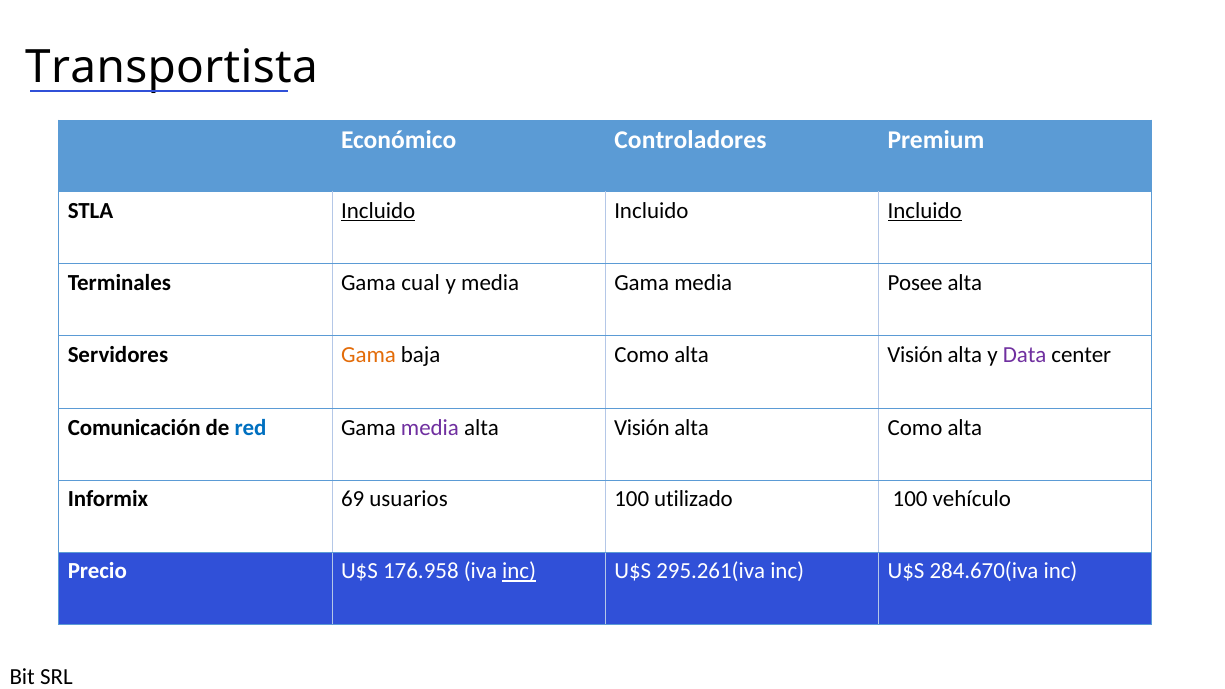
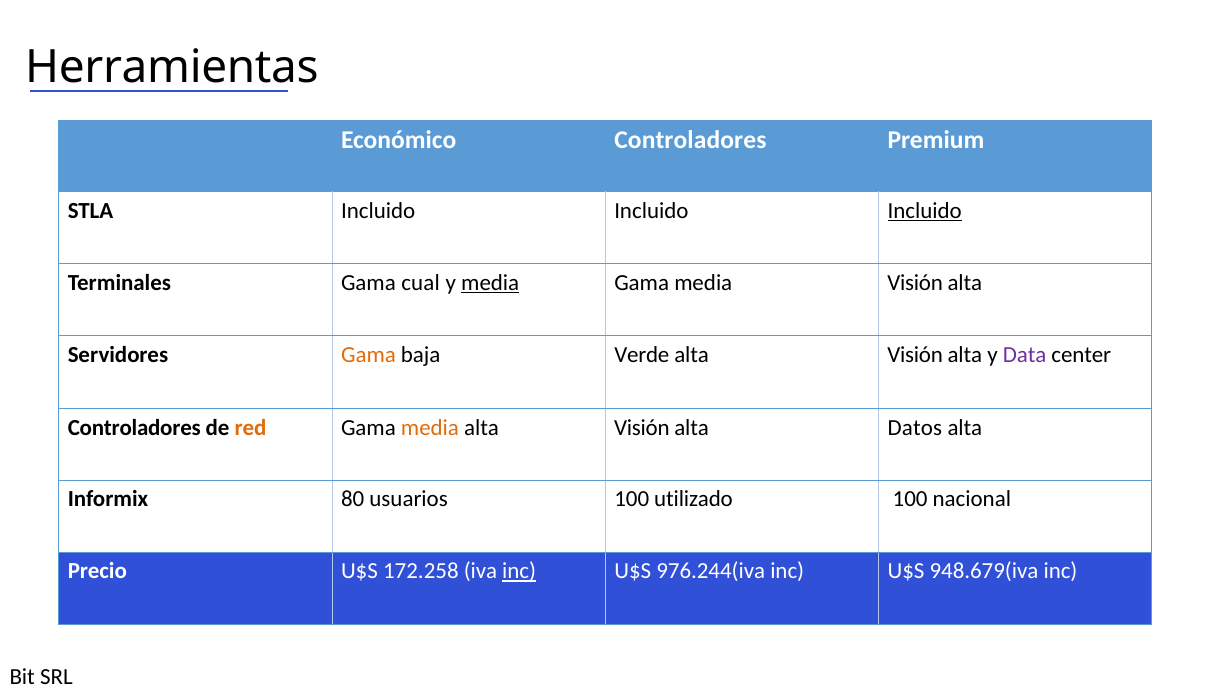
Transportista: Transportista -> Herramientas
Incluido at (378, 211) underline: present -> none
media at (490, 283) underline: none -> present
media Posee: Posee -> Visión
baja Como: Como -> Verde
Comunicación at (134, 428): Comunicación -> Controladores
red colour: blue -> orange
media at (430, 428) colour: purple -> orange
alta Como: Como -> Datos
69: 69 -> 80
vehículo: vehículo -> nacional
176.958: 176.958 -> 172.258
295.261(iva: 295.261(iva -> 976.244(iva
284.670(iva: 284.670(iva -> 948.679(iva
